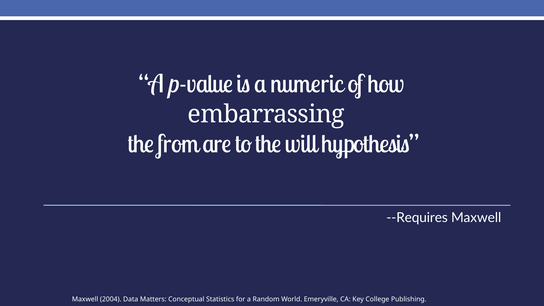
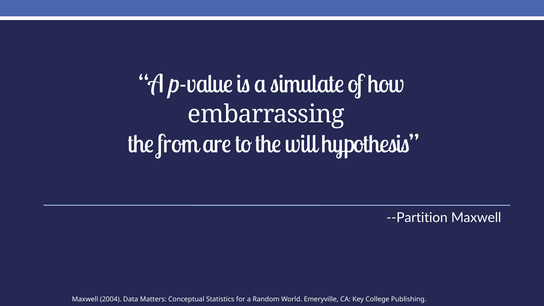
numeric: numeric -> simulate
--Requires: --Requires -> --Partition
